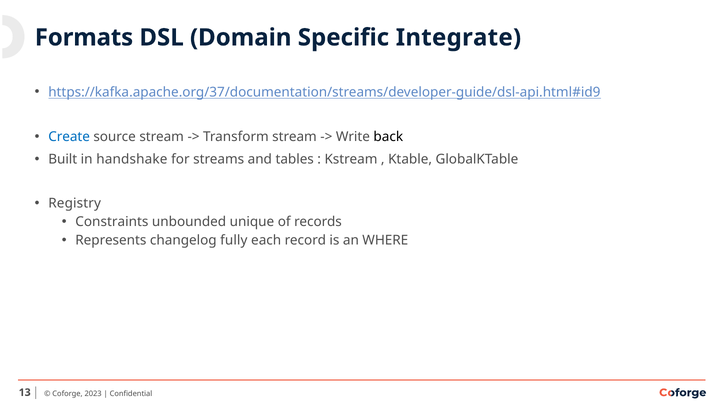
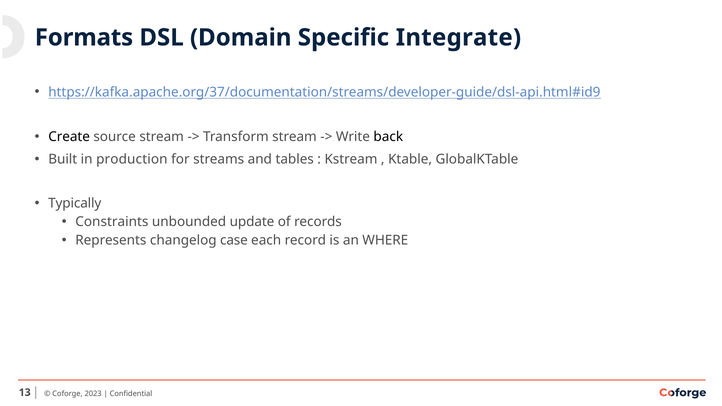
Create colour: blue -> black
handshake: handshake -> production
Registry: Registry -> Typically
unique: unique -> update
fully: fully -> case
